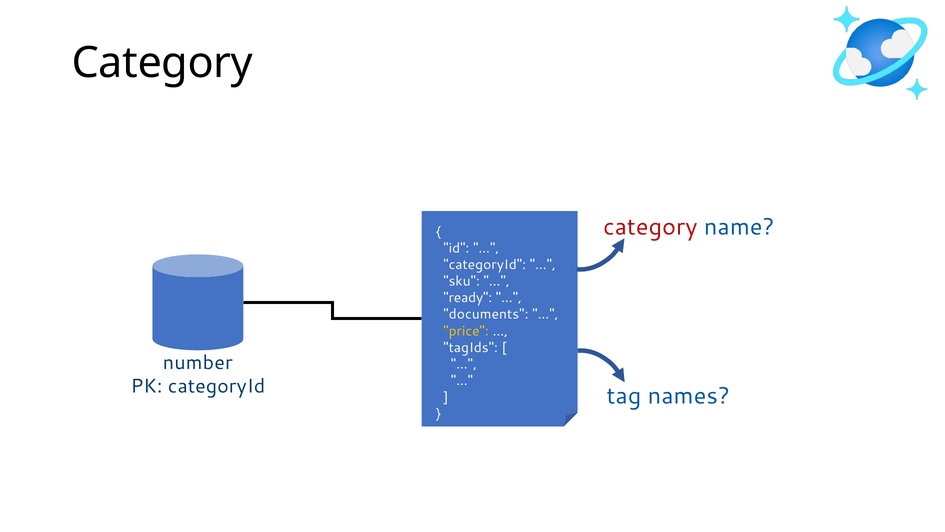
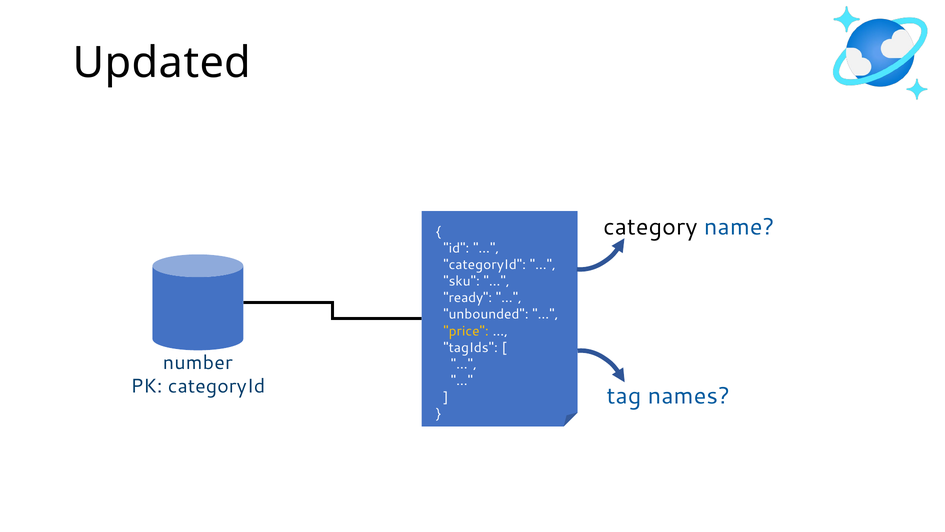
Category at (162, 63): Category -> Updated
category at (650, 227) colour: red -> black
documents: documents -> unbounded
